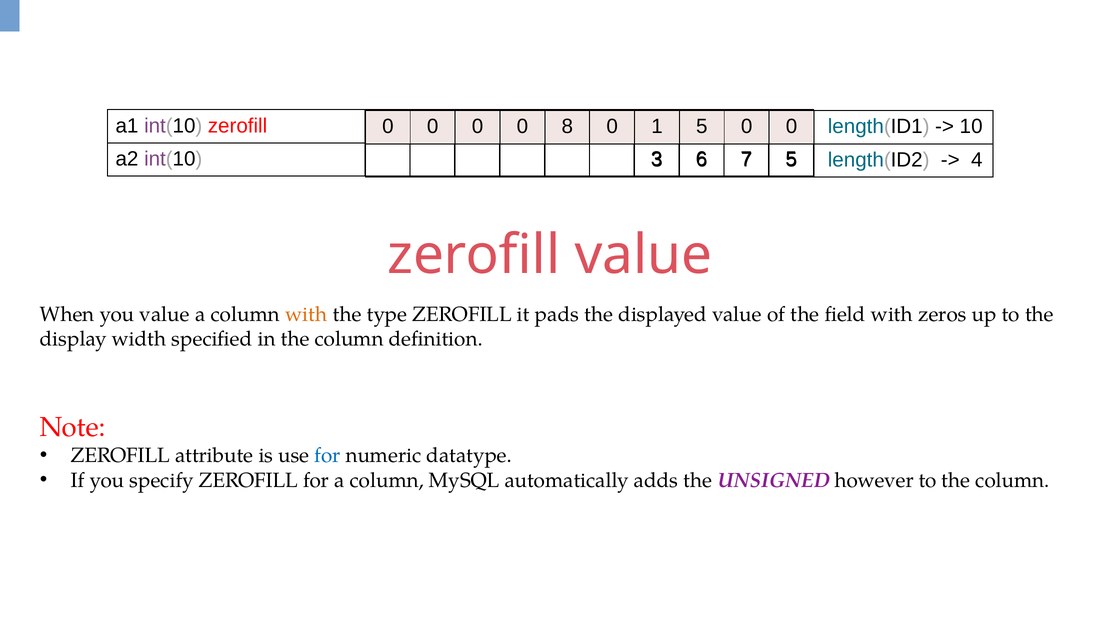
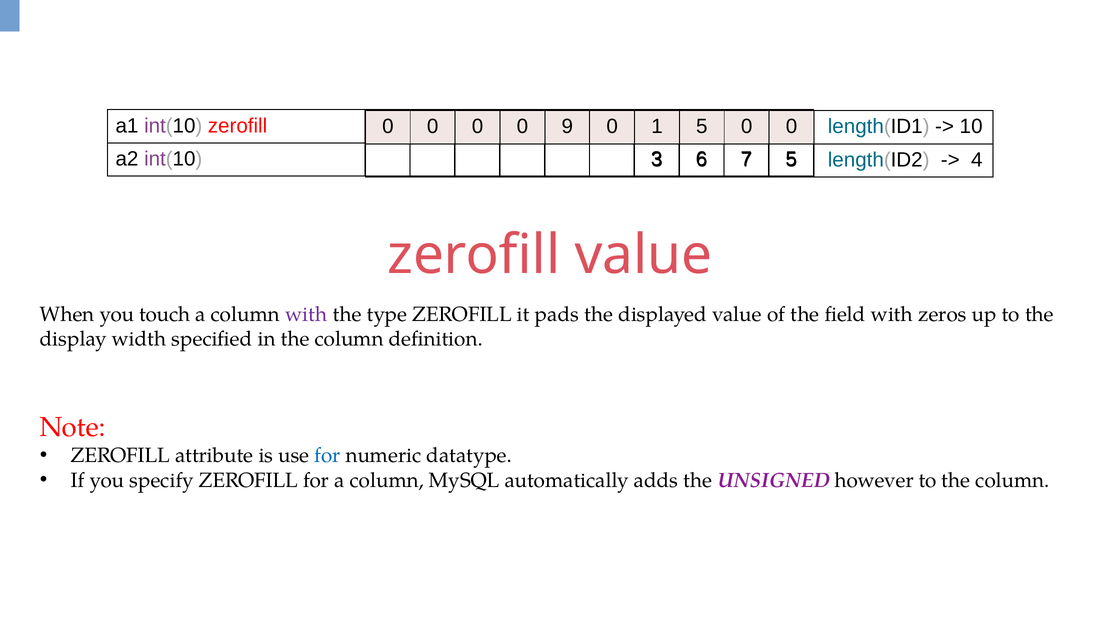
8: 8 -> 9
you value: value -> touch
with at (306, 314) colour: orange -> purple
